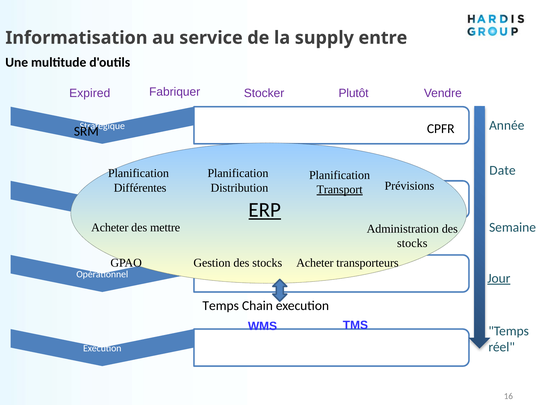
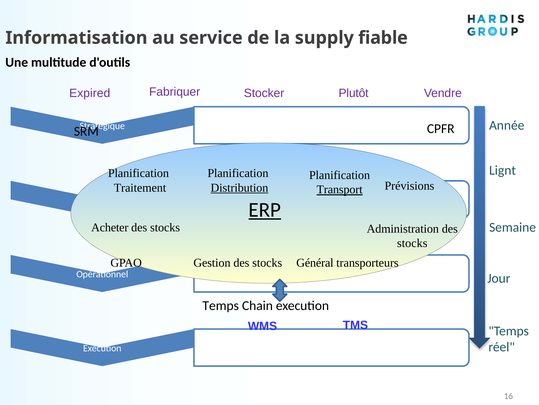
entre: entre -> fiable
Date: Date -> Lignt
Différentes: Différentes -> Traitement
Distribution underline: none -> present
mettre at (165, 227): mettre -> stocks
GPAO Acheter: Acheter -> Général
Jour underline: present -> none
